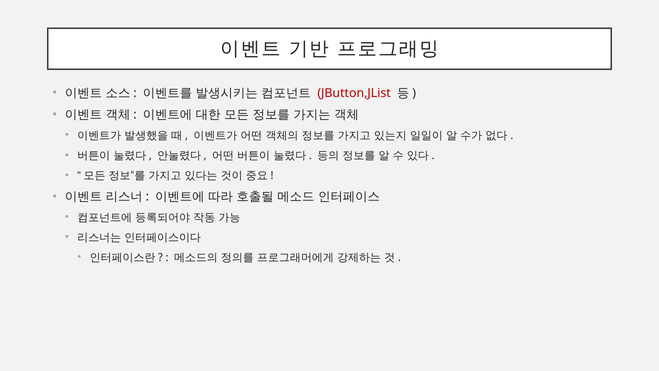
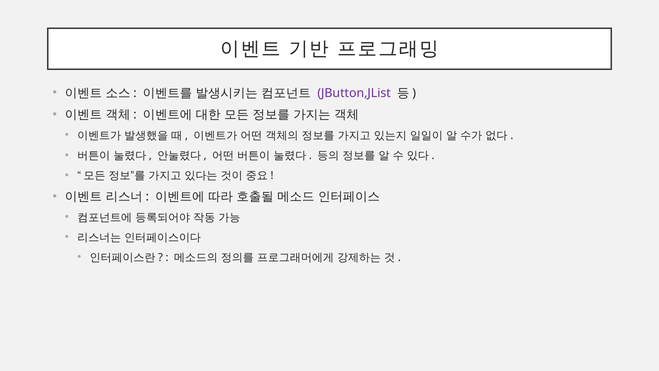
JButton,JList colour: red -> purple
